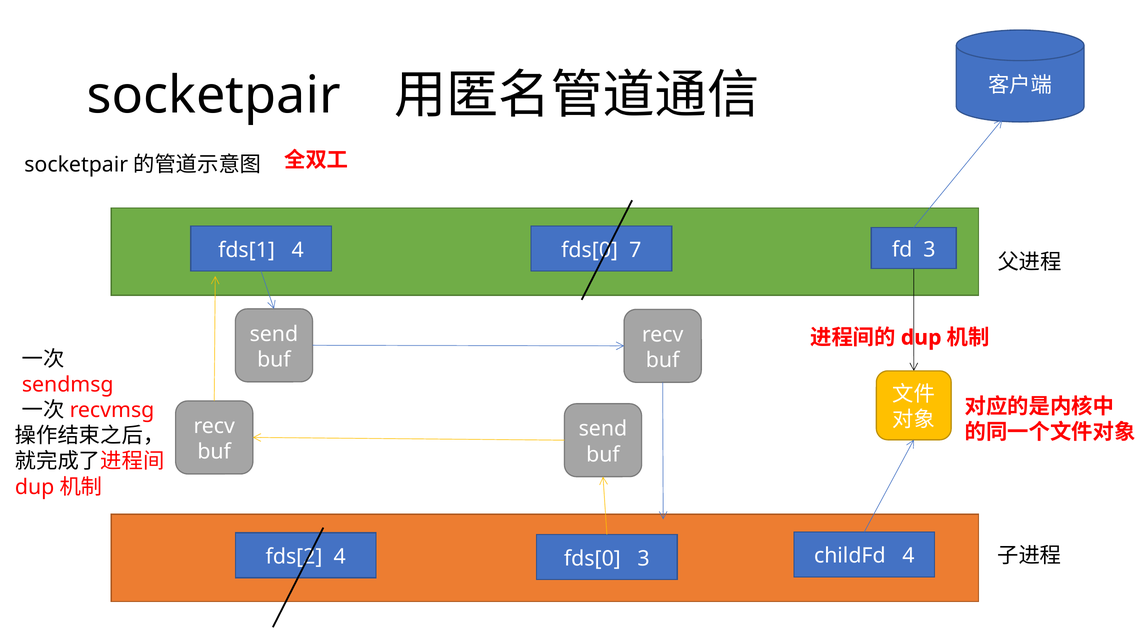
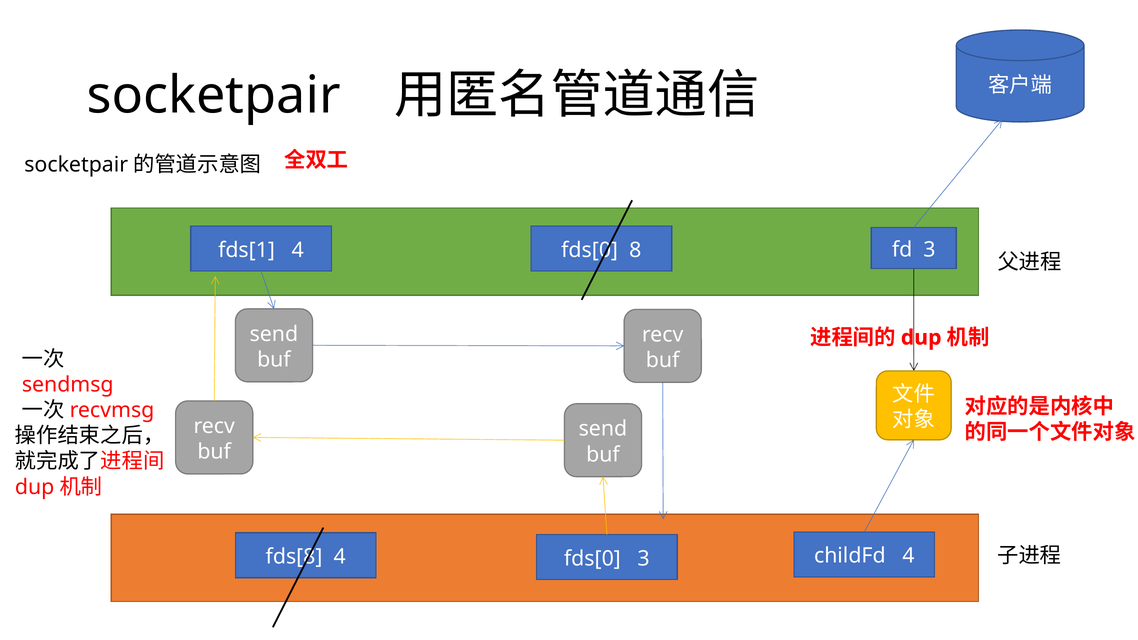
7: 7 -> 8
fds[2: fds[2 -> fds[8
